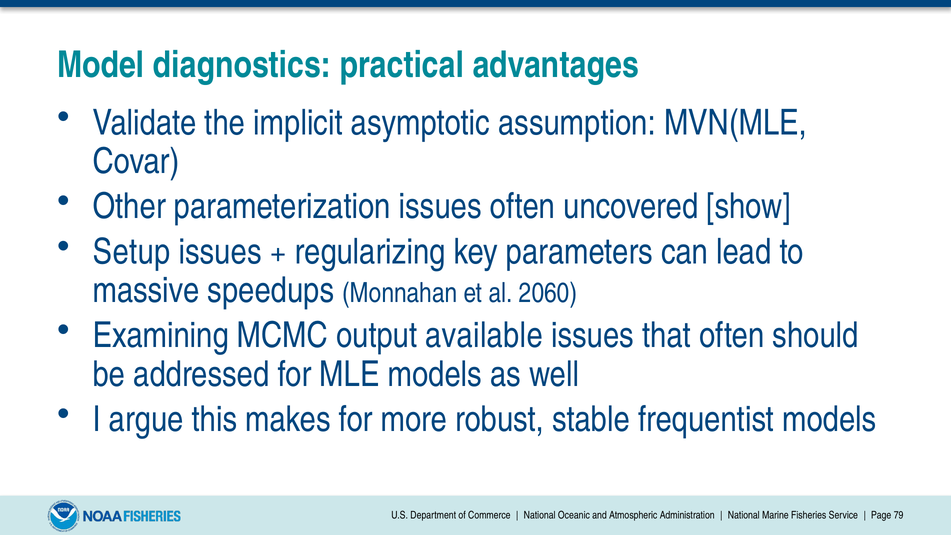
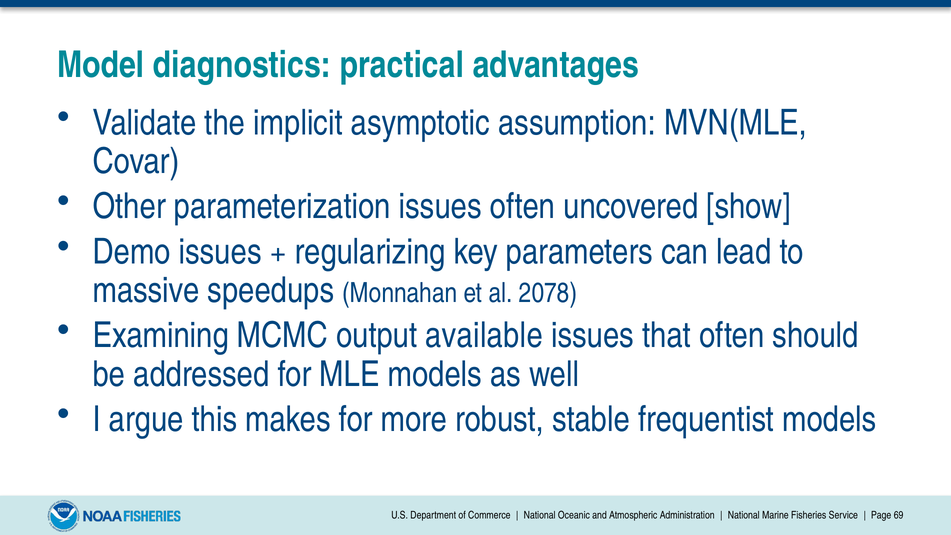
Setup: Setup -> Demo
2060: 2060 -> 2078
79: 79 -> 69
